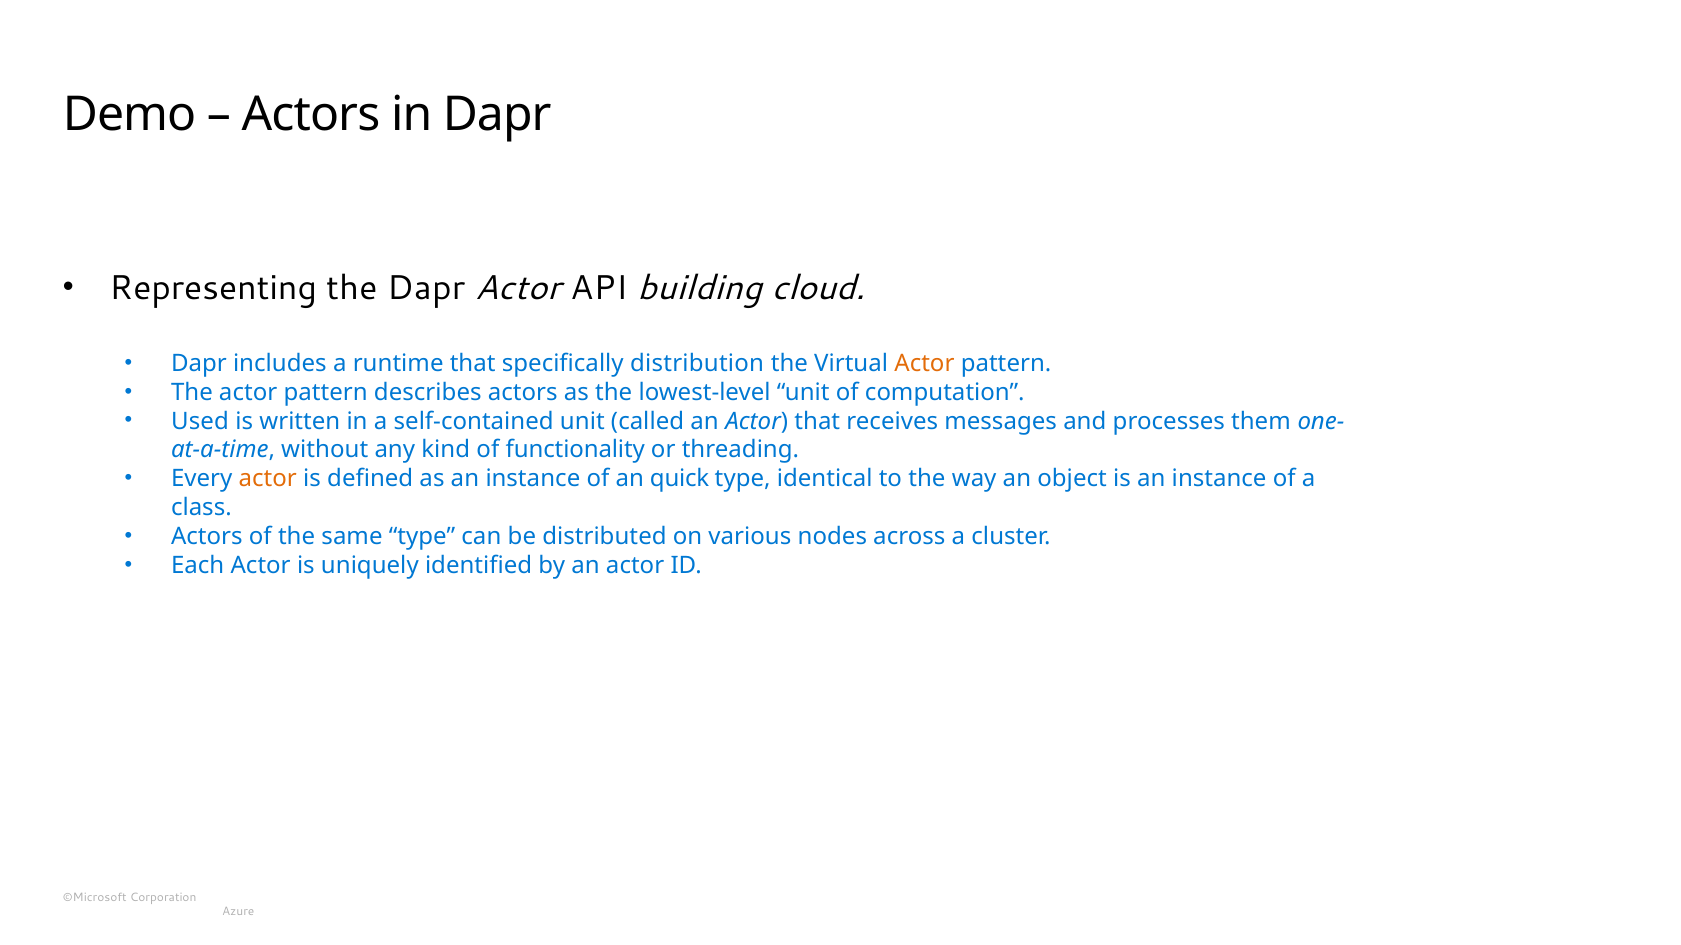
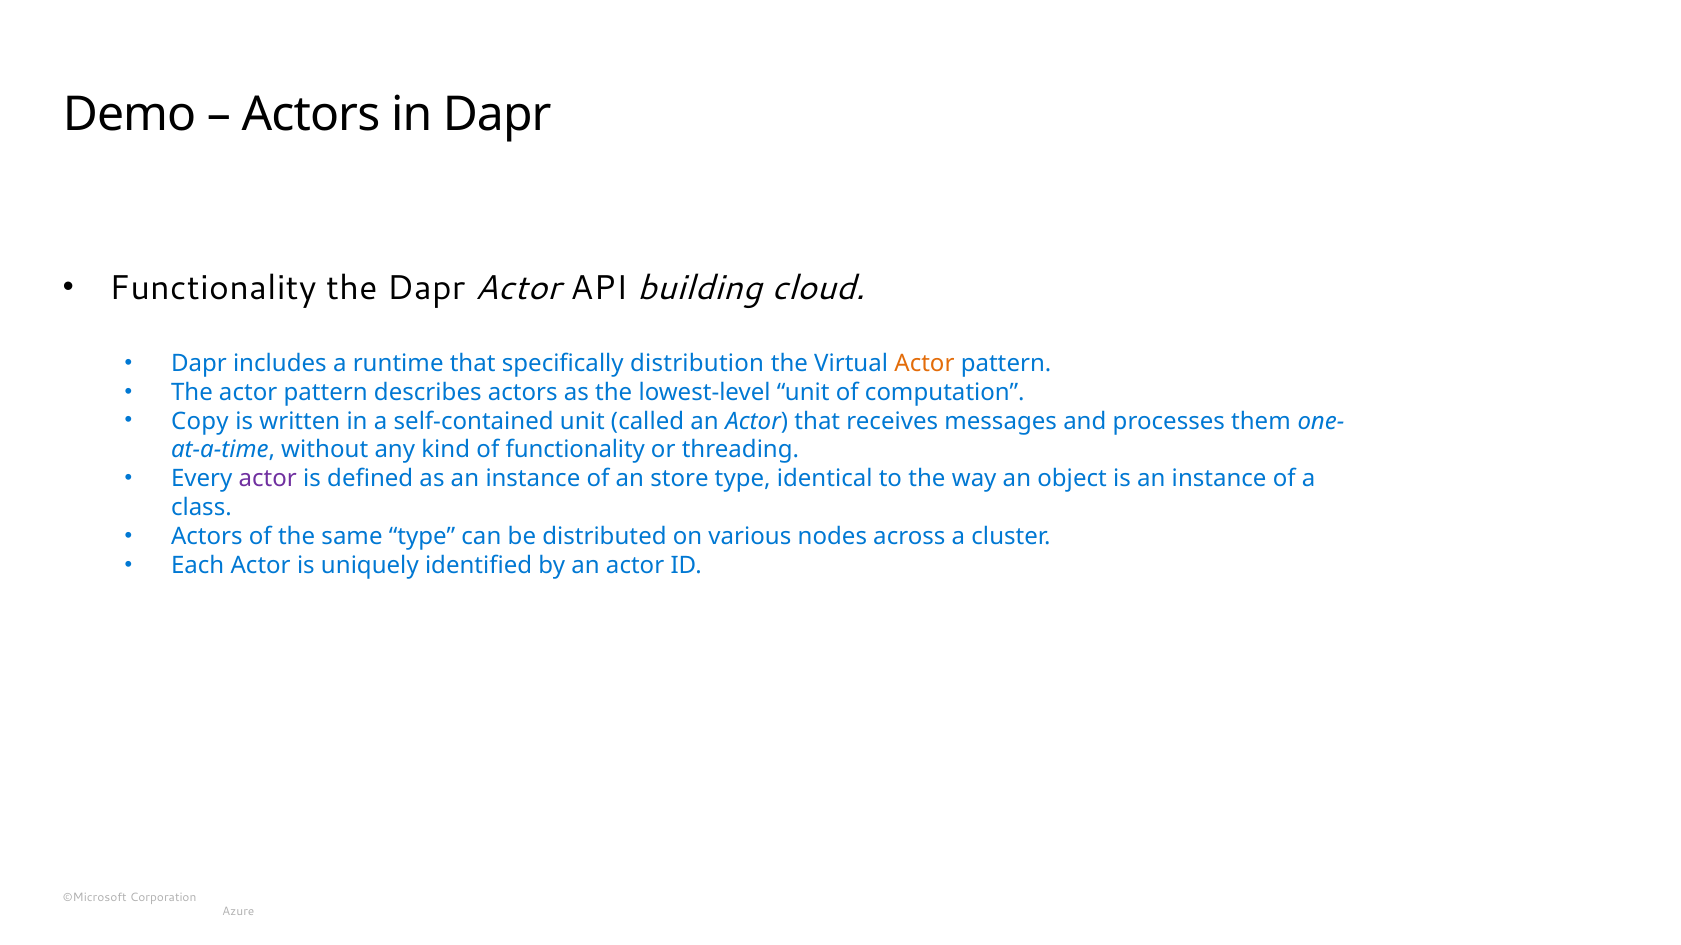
Representing at (213, 288): Representing -> Functionality
Used: Used -> Copy
actor at (268, 479) colour: orange -> purple
quick: quick -> store
